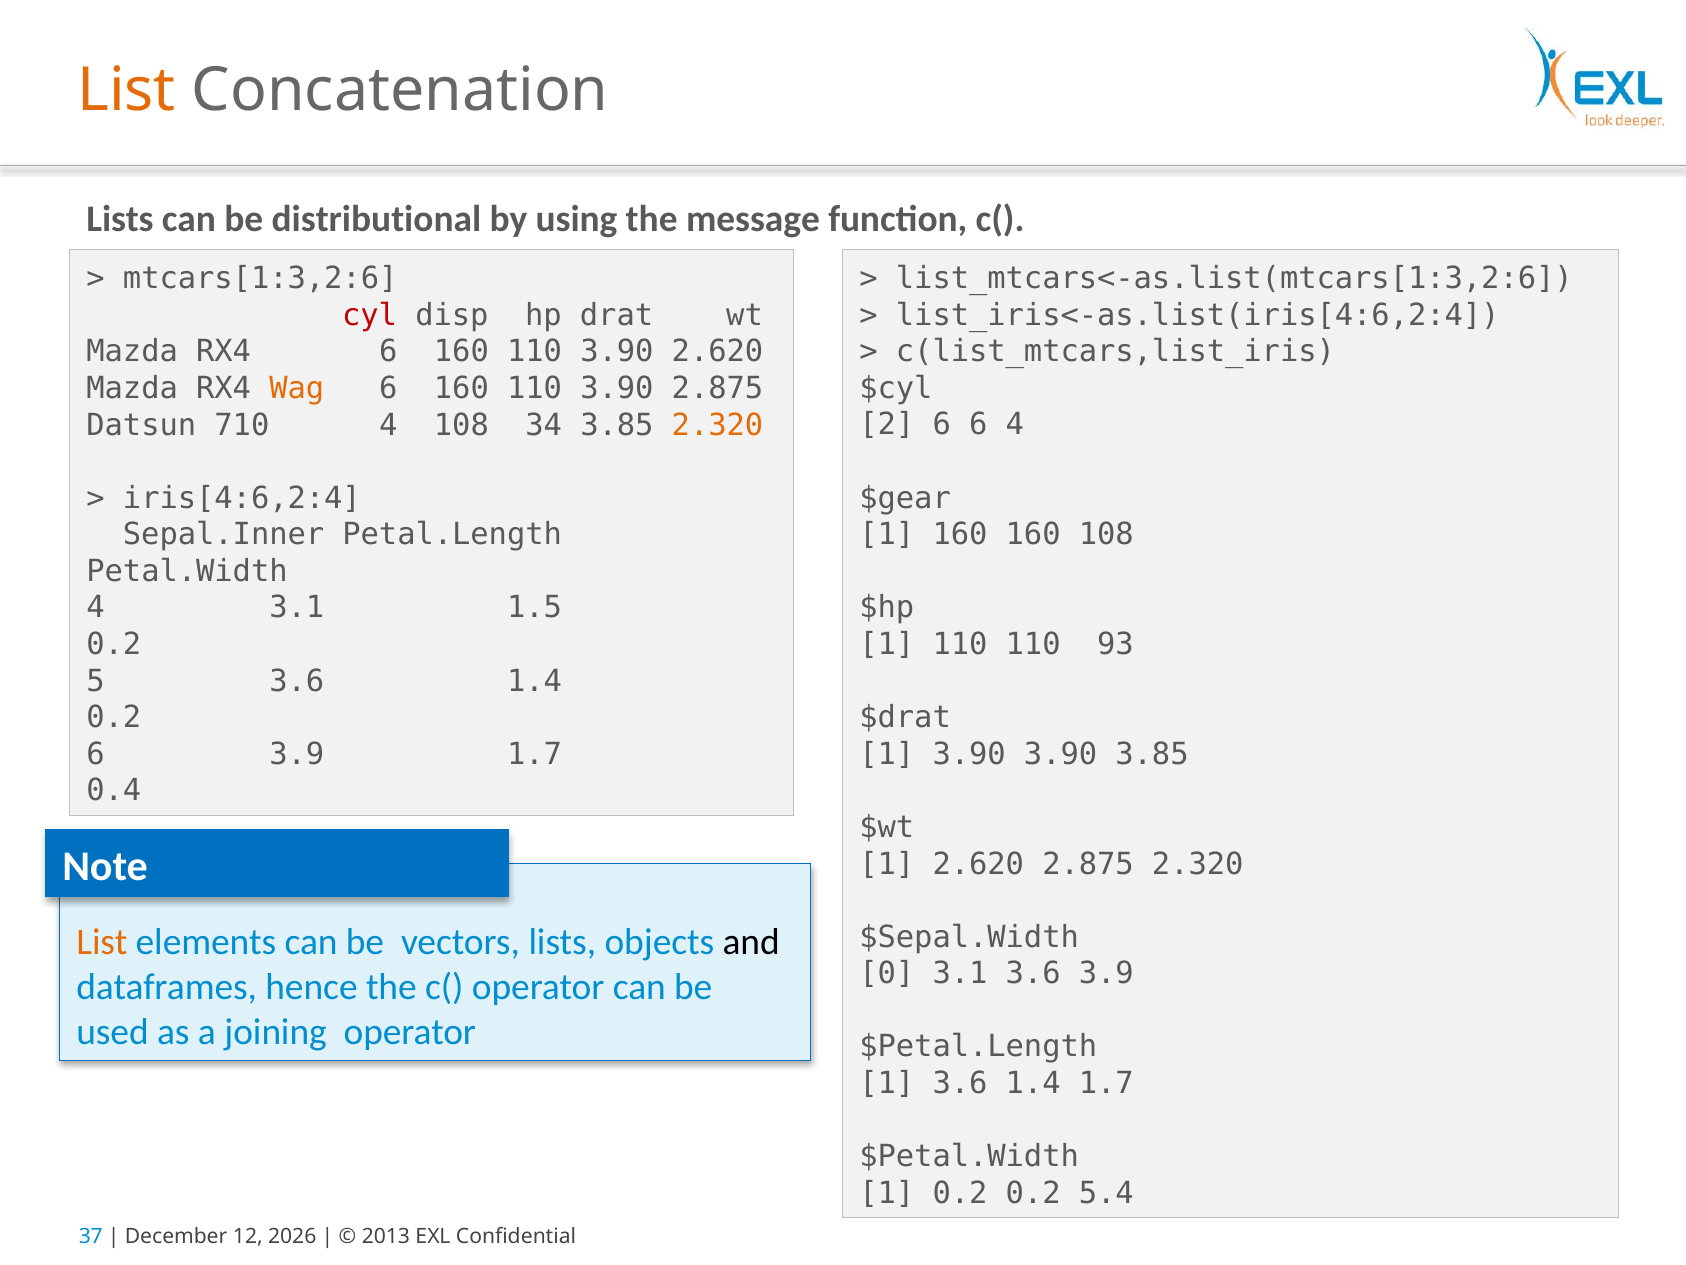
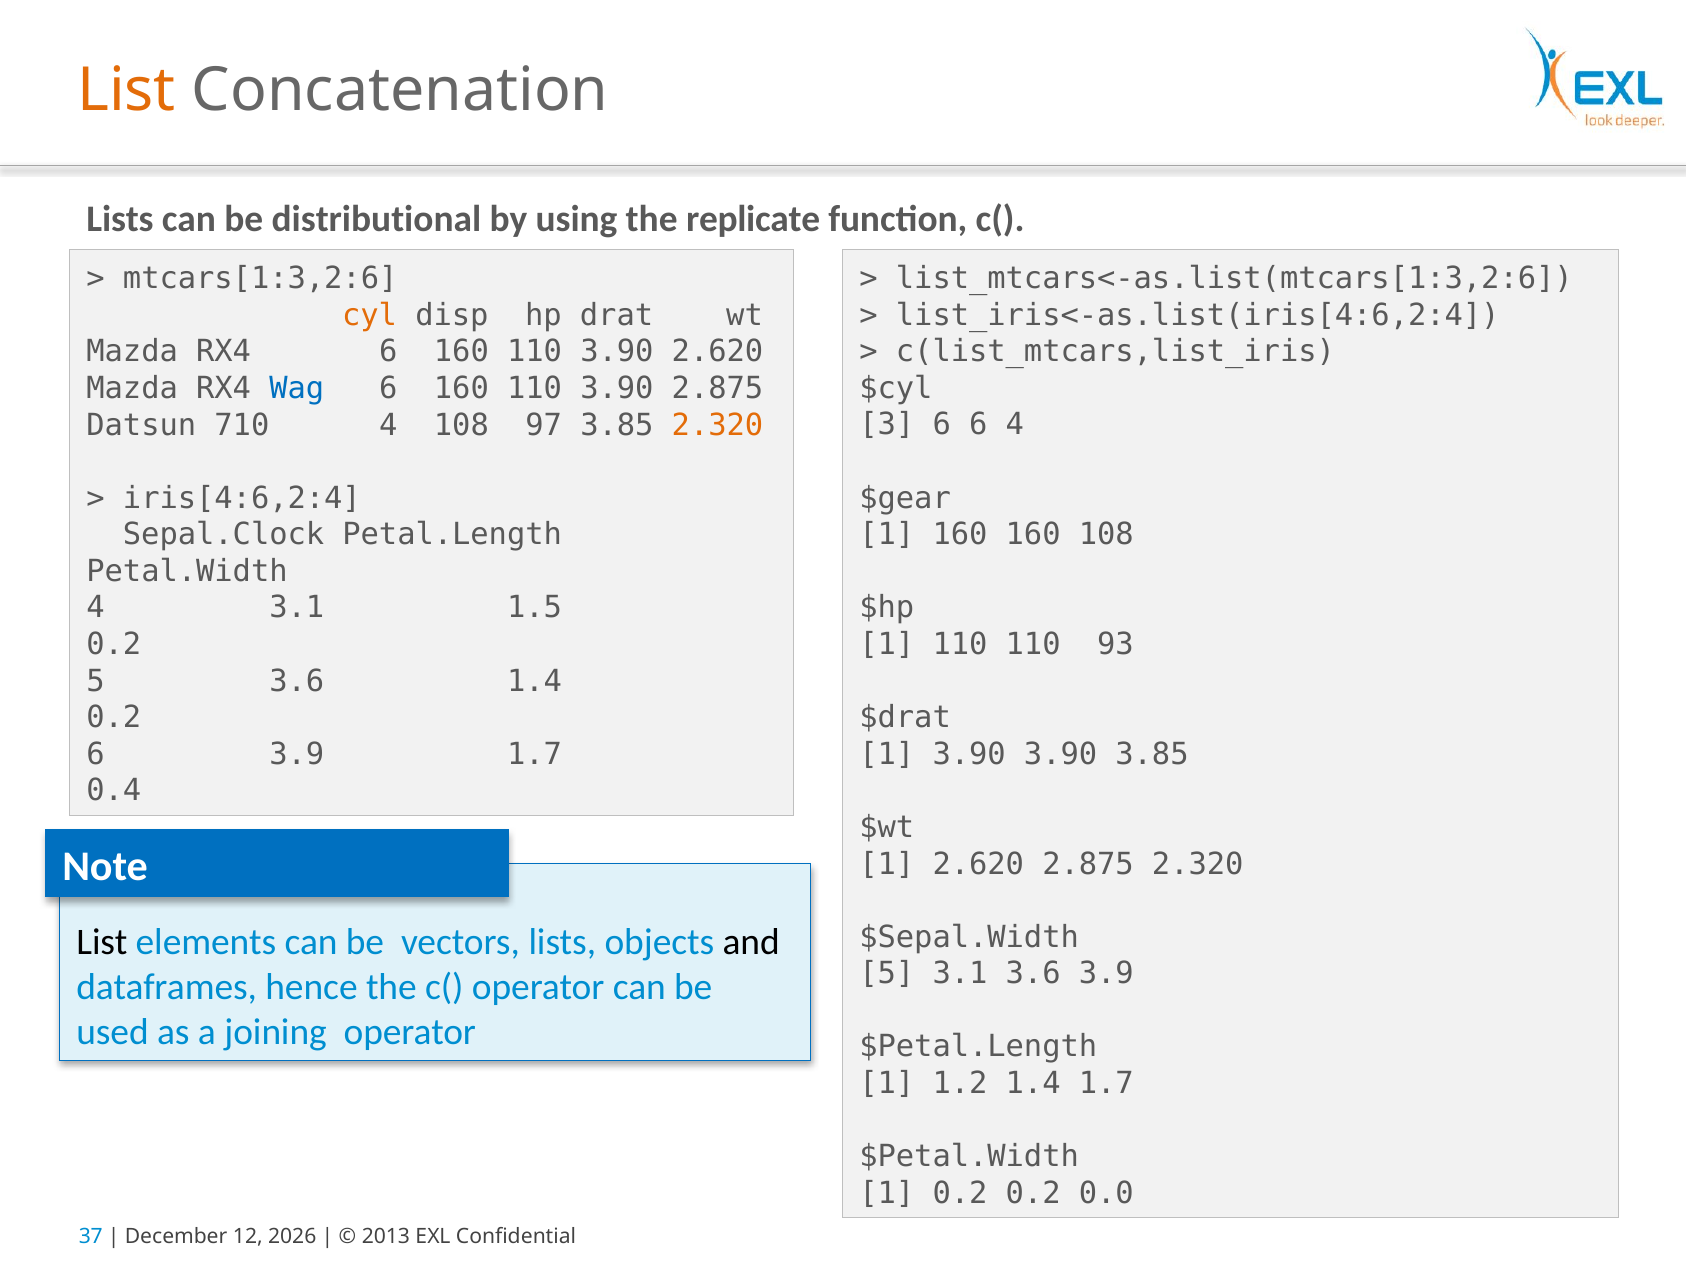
message: message -> replicate
cyl colour: red -> orange
Wag colour: orange -> blue
34: 34 -> 97
2: 2 -> 3
Sepal.Inner: Sepal.Inner -> Sepal.Clock
List at (102, 942) colour: orange -> black
0 at (887, 973): 0 -> 5
1 3.6: 3.6 -> 1.2
5.4: 5.4 -> 0.0
